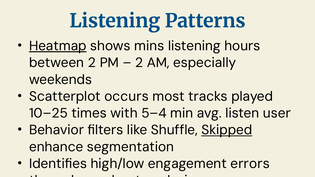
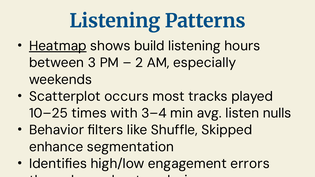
mins: mins -> build
between 2: 2 -> 3
5–4: 5–4 -> 3–4
user: user -> nulls
Skipped underline: present -> none
